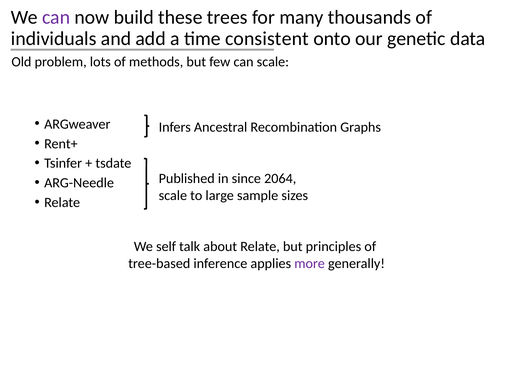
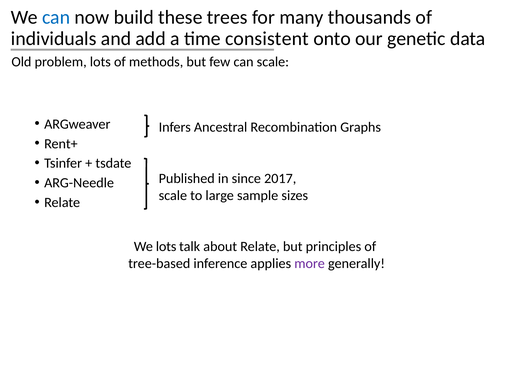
can at (56, 17) colour: purple -> blue
2064: 2064 -> 2017
We self: self -> lots
